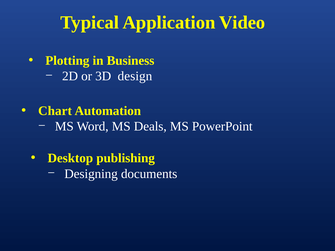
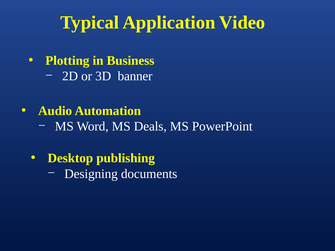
design: design -> banner
Chart: Chart -> Audio
